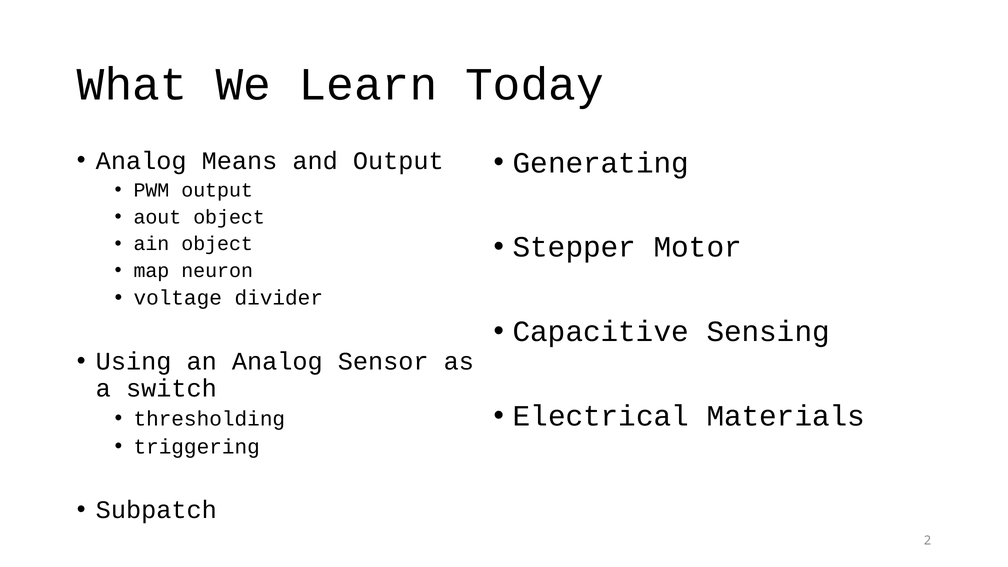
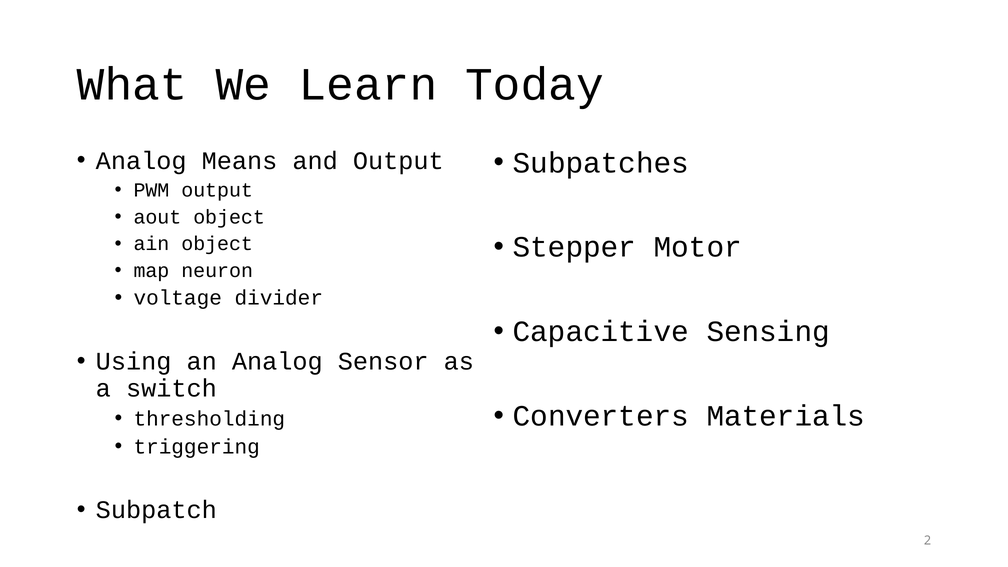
Generating: Generating -> Subpatches
Electrical: Electrical -> Converters
